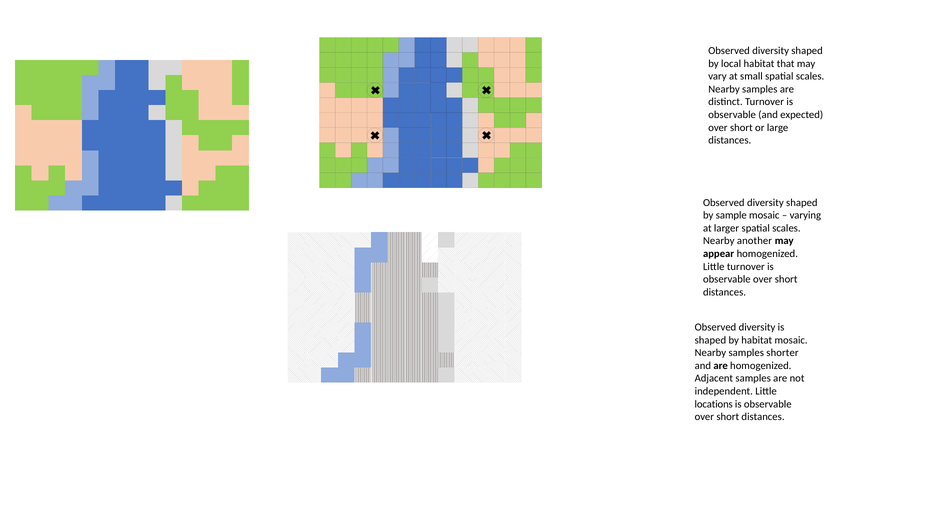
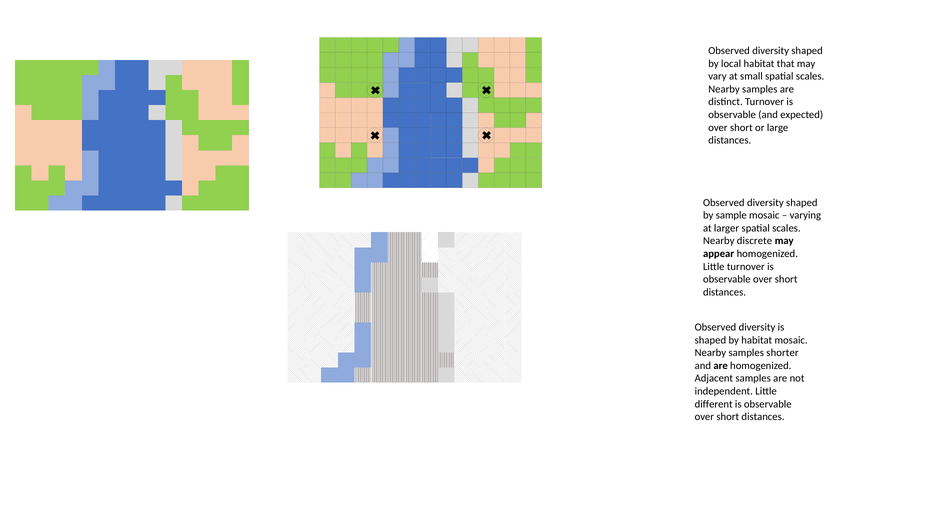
another: another -> discrete
locations: locations -> different
